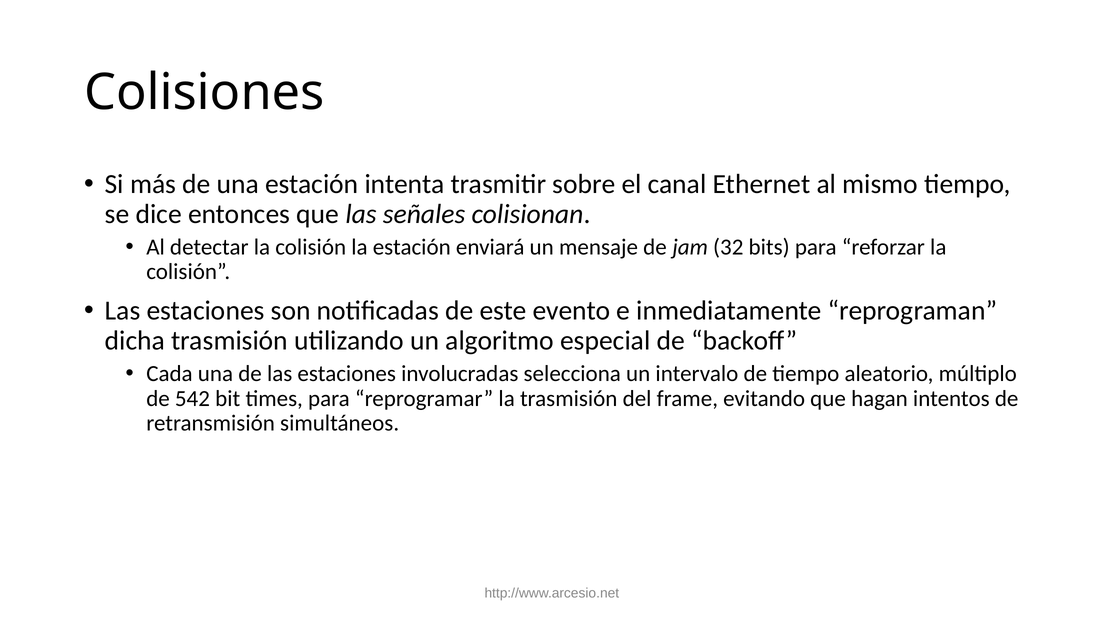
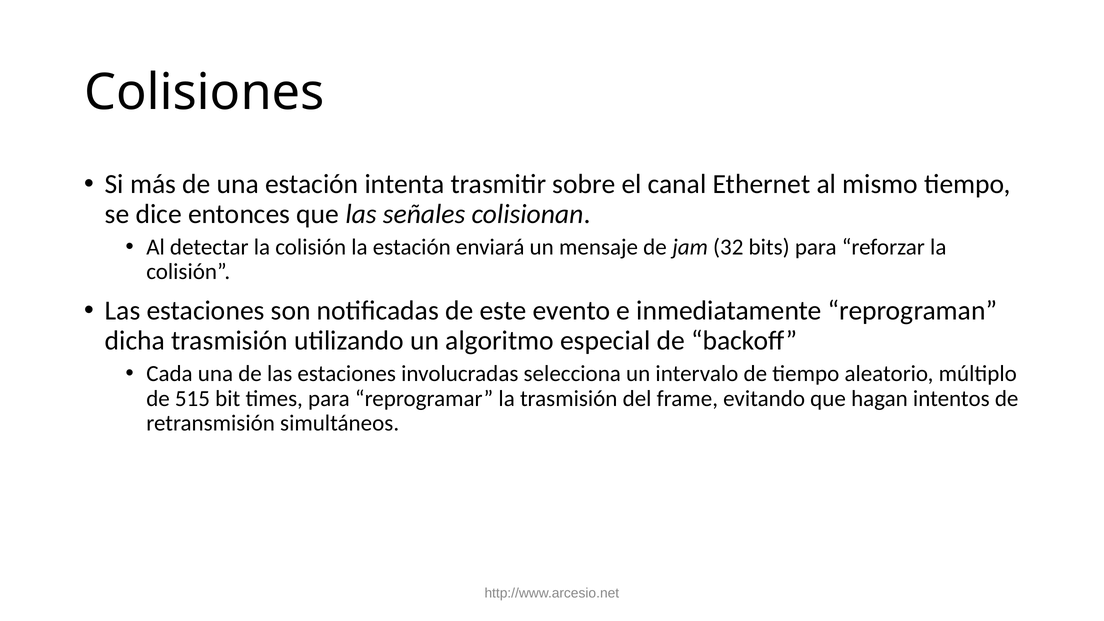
542: 542 -> 515
